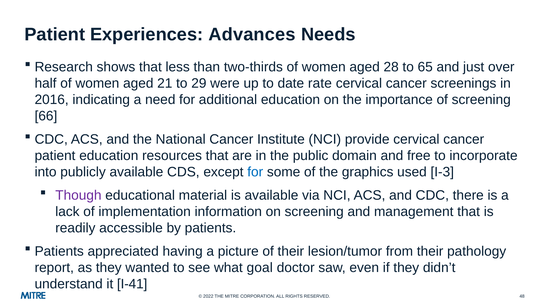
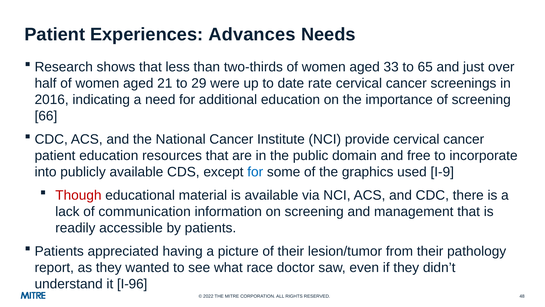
28: 28 -> 33
I-3: I-3 -> I-9
Though colour: purple -> red
implementation: implementation -> communication
goal: goal -> race
I-41: I-41 -> I-96
